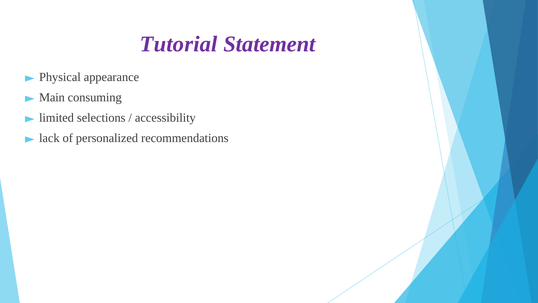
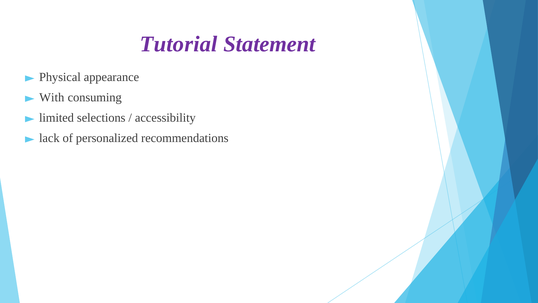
Main: Main -> With
